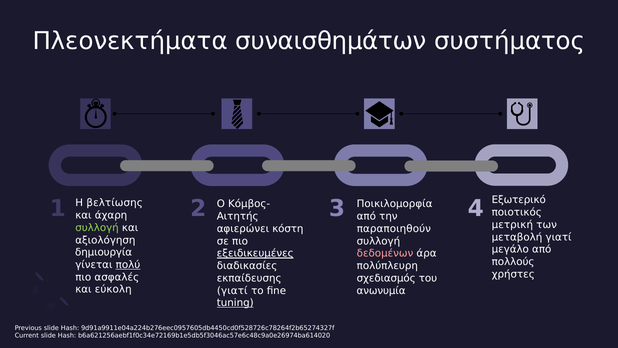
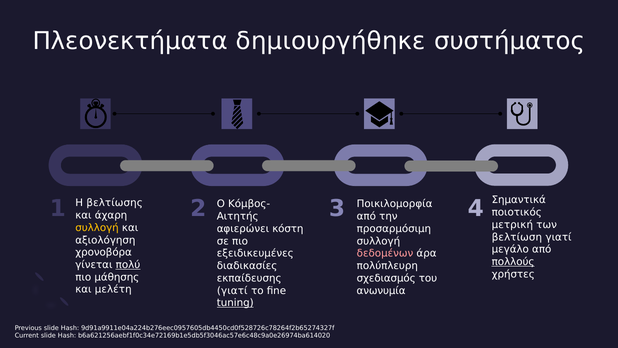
συναισθημάτων: συναισθημάτων -> δημιουργήθηκε
Εξωτερικό: Εξωτερικό -> Σημαντικά
συλλογή at (97, 227) colour: light green -> yellow
παραποιηθούν: παραποιηθούν -> προσαρμόσιμη
μεταβολή: μεταβολή -> βελτίωση
δημιουργία: δημιουργία -> χρονοβόρα
εξειδικευμένες underline: present -> none
πολλούς underline: none -> present
ασφαλές: ασφαλές -> μάθησης
εύκολη: εύκολη -> μελέτη
